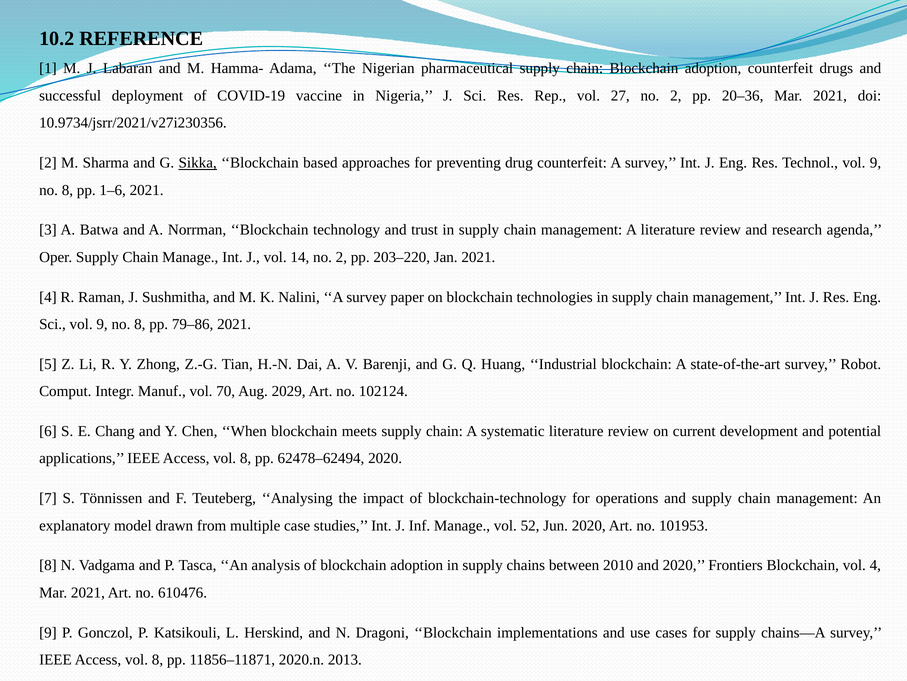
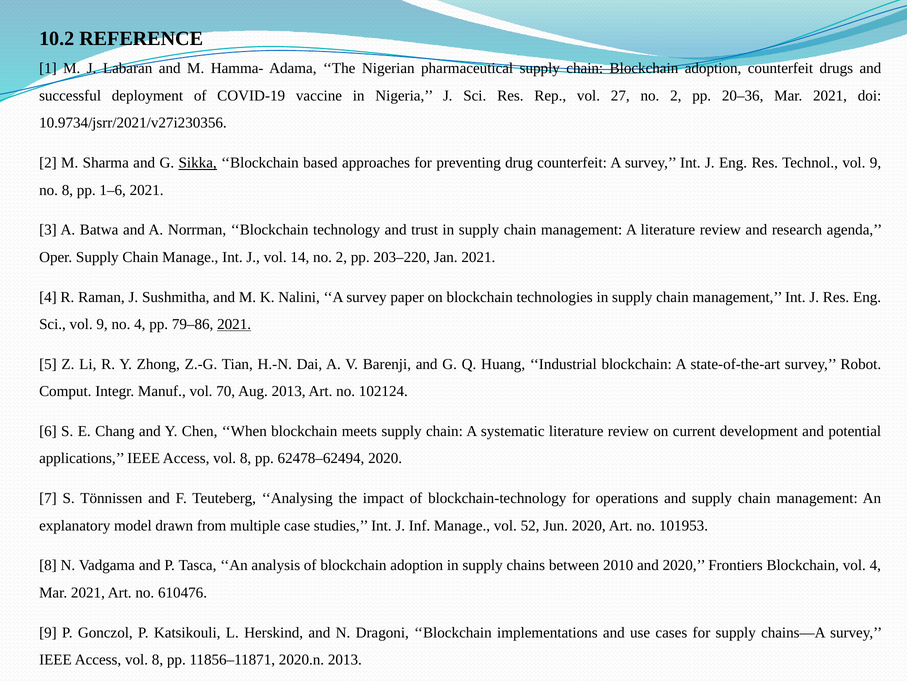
8 at (140, 324): 8 -> 4
2021 at (234, 324) underline: none -> present
Aug 2029: 2029 -> 2013
